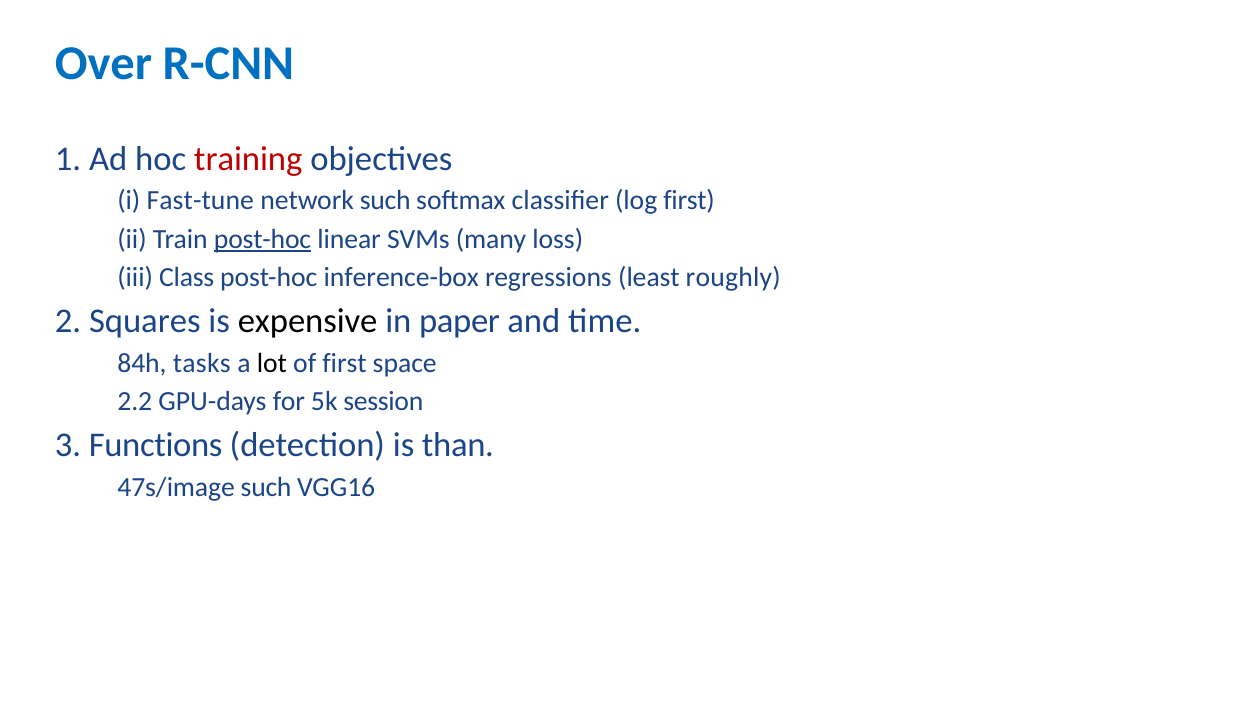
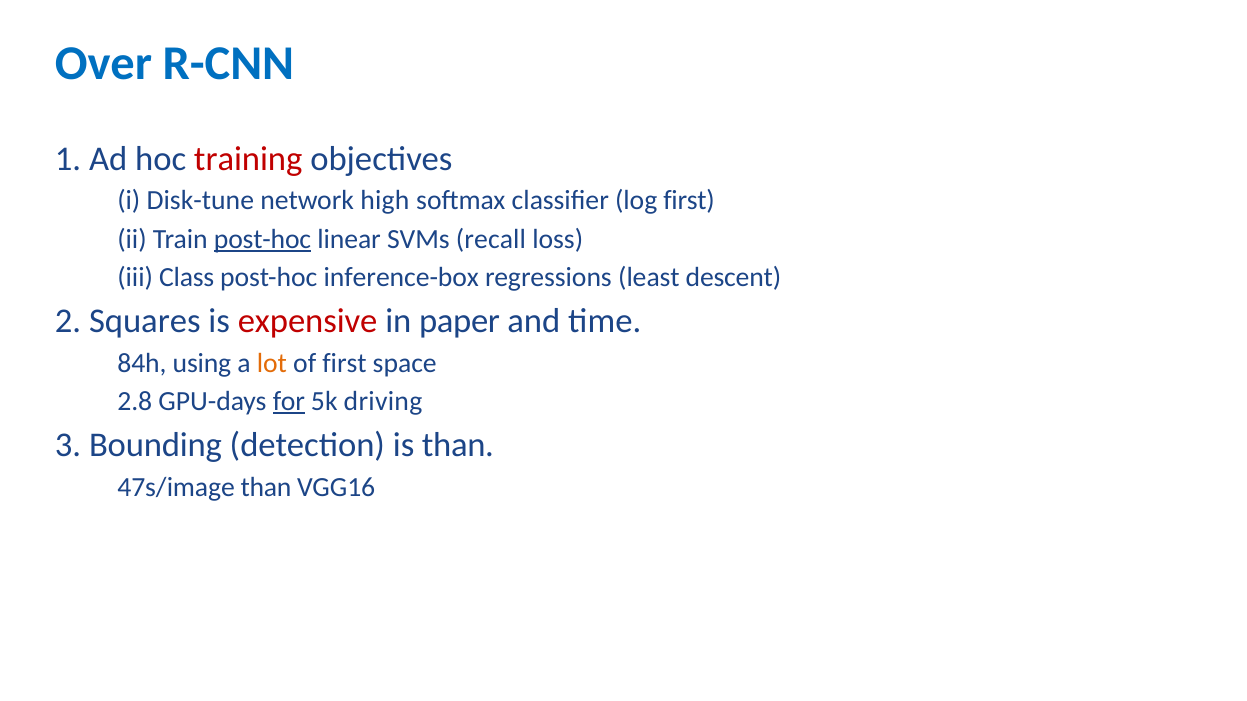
Fast-tune: Fast-tune -> Disk-tune
network such: such -> high
many: many -> recall
roughly: roughly -> descent
expensive colour: black -> red
tasks: tasks -> using
lot colour: black -> orange
2.2: 2.2 -> 2.8
for underline: none -> present
session: session -> driving
Functions: Functions -> Bounding
47s/image such: such -> than
